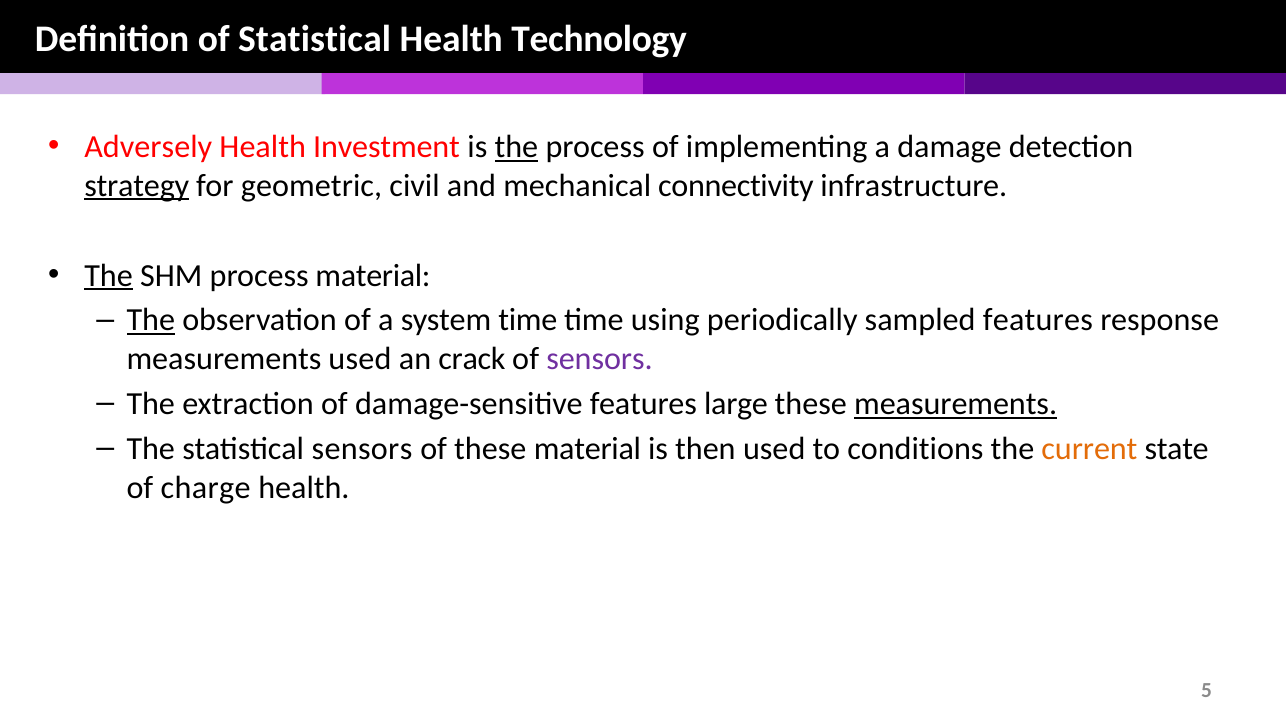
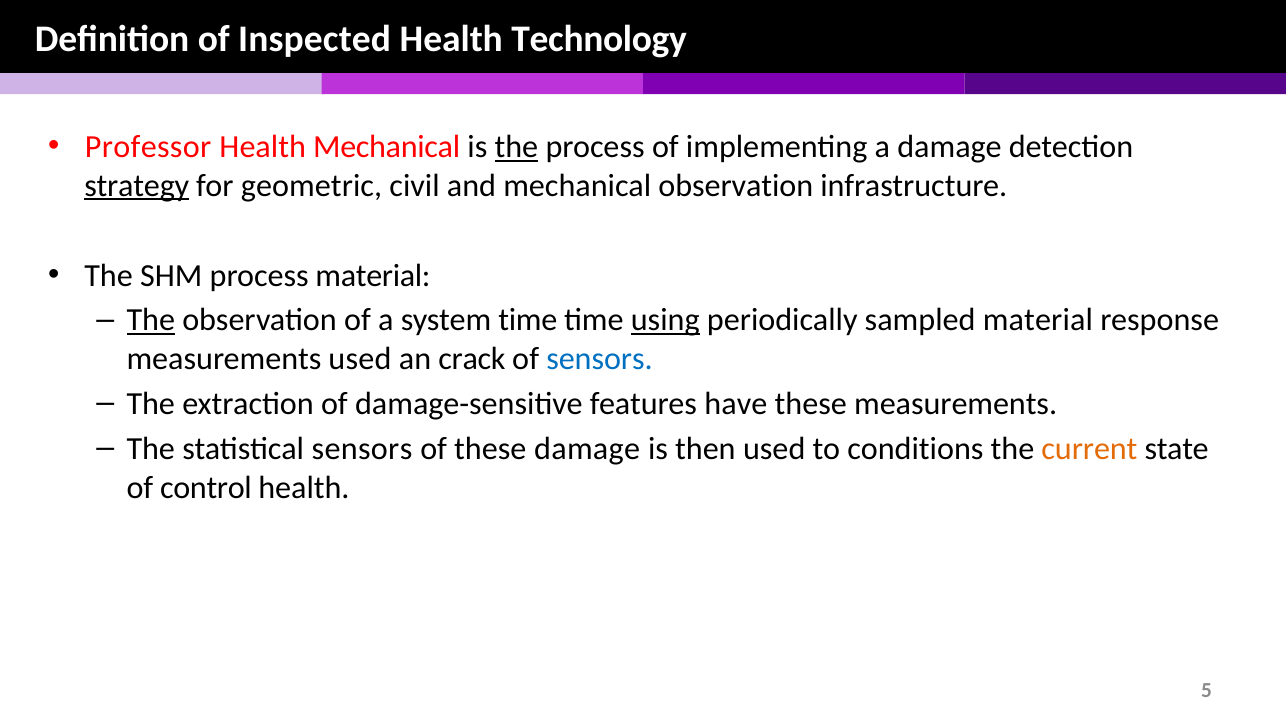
of Statistical: Statistical -> Inspected
Adversely: Adversely -> Professor
Health Investment: Investment -> Mechanical
mechanical connectivity: connectivity -> observation
The at (109, 276) underline: present -> none
using underline: none -> present
sampled features: features -> material
sensors at (599, 359) colour: purple -> blue
large: large -> have
measurements at (956, 404) underline: present -> none
these material: material -> damage
charge: charge -> control
